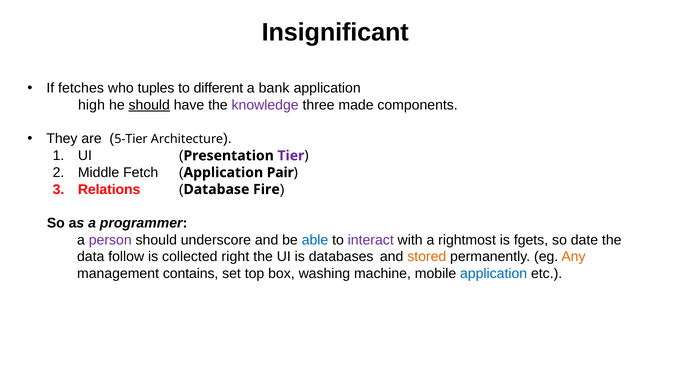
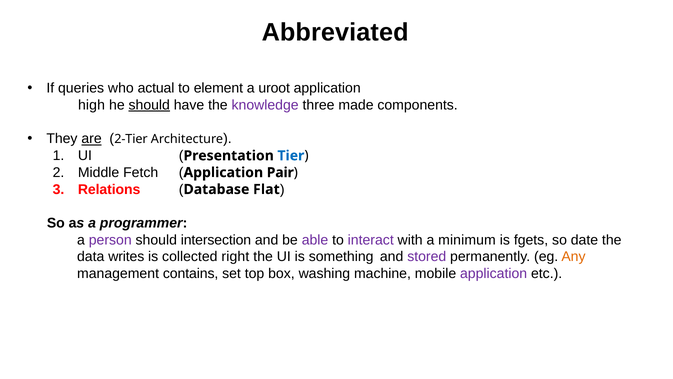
Insignificant: Insignificant -> Abbreviated
fetches: fetches -> queries
tuples: tuples -> actual
different: different -> element
bank: bank -> uroot
are underline: none -> present
5-Tier: 5-Tier -> 2-Tier
Tier colour: purple -> blue
Fire: Fire -> Flat
underscore: underscore -> intersection
able colour: blue -> purple
rightmost: rightmost -> minimum
follow: follow -> writes
databases: databases -> something
stored colour: orange -> purple
application at (494, 273) colour: blue -> purple
